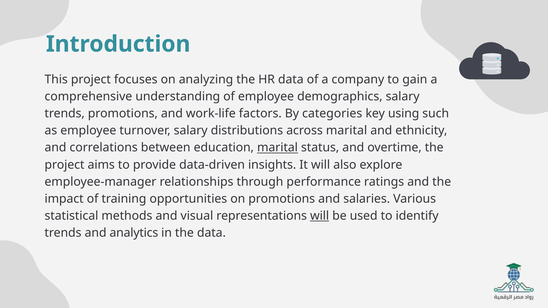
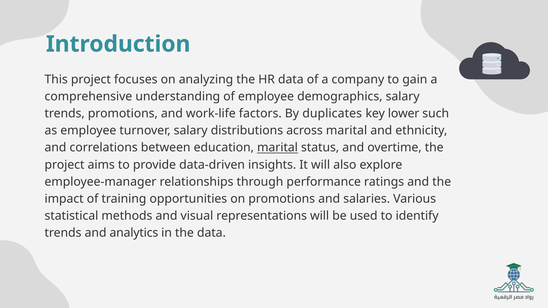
categories: categories -> duplicates
using: using -> lower
will at (320, 216) underline: present -> none
